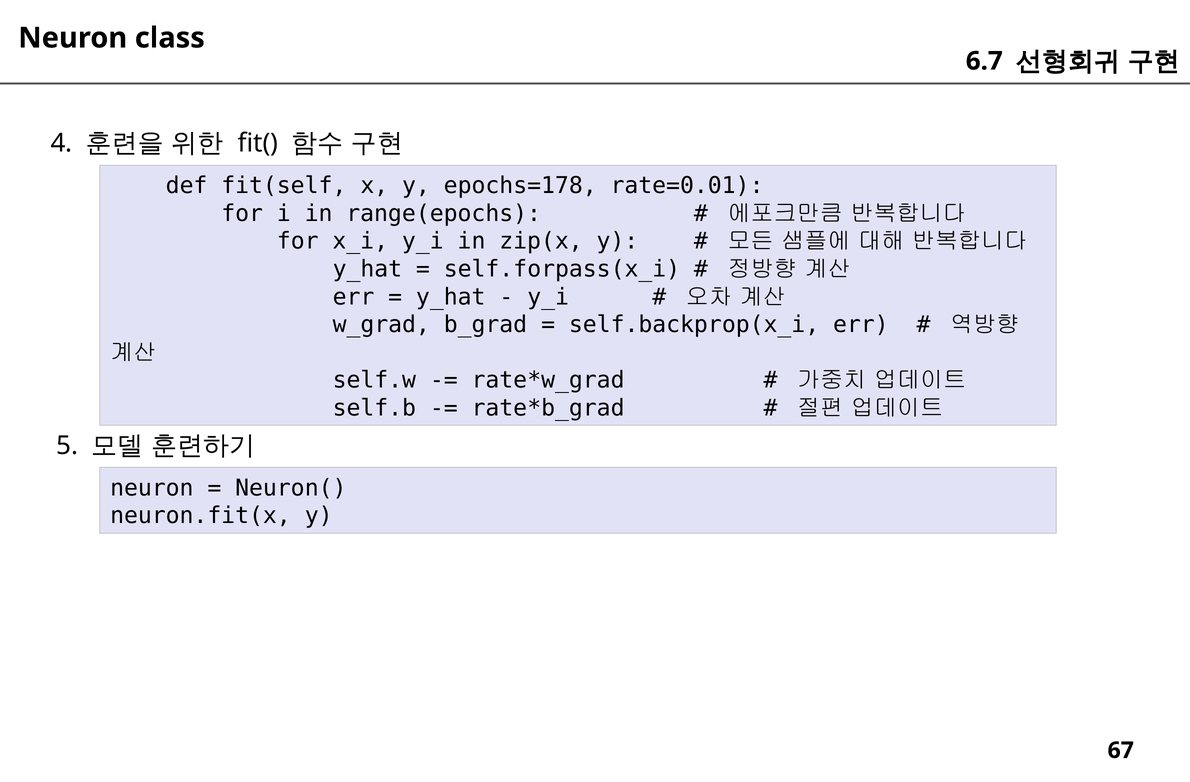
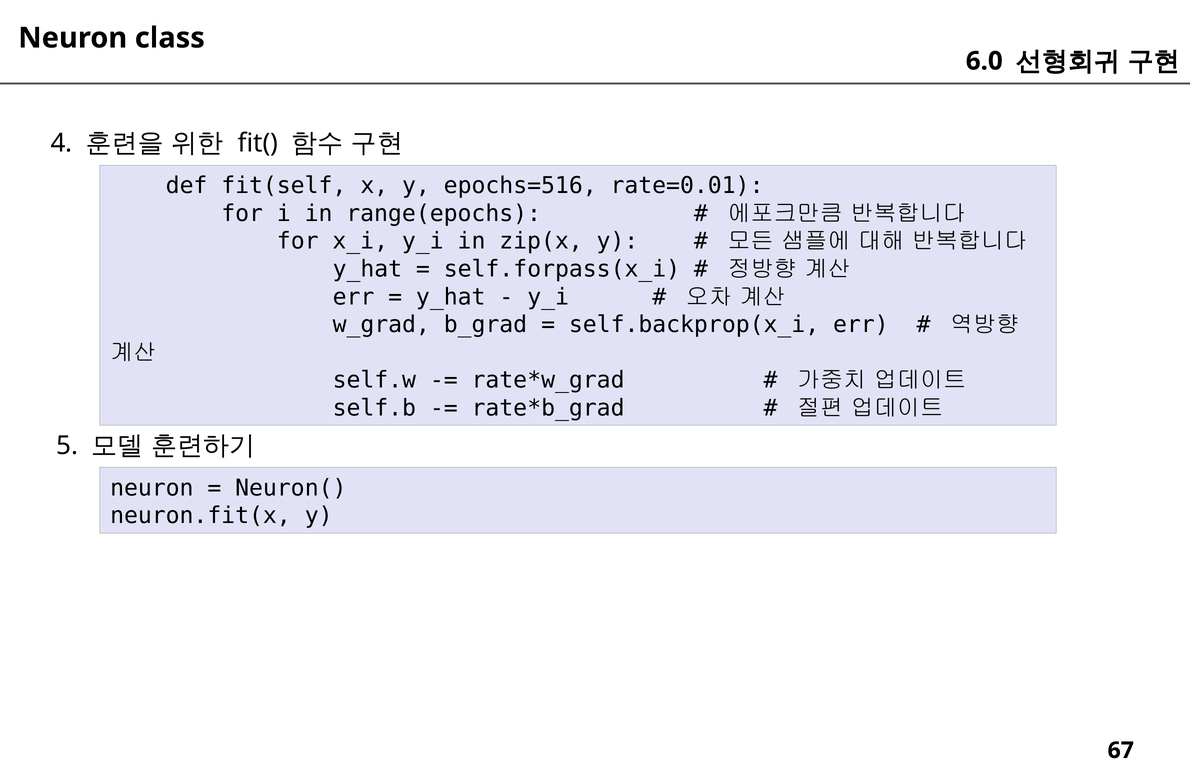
6.7: 6.7 -> 6.0
epochs=178: epochs=178 -> epochs=516
